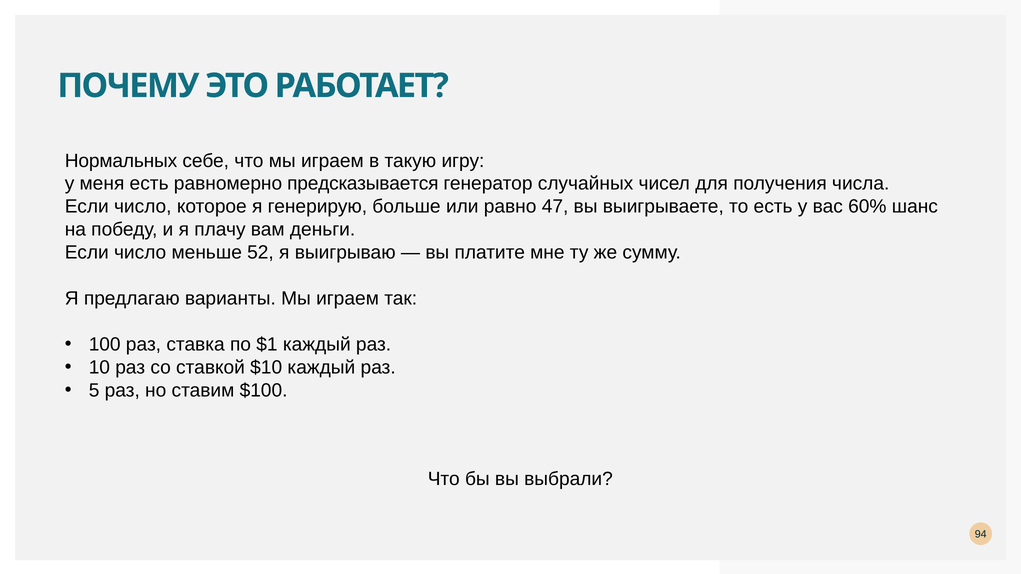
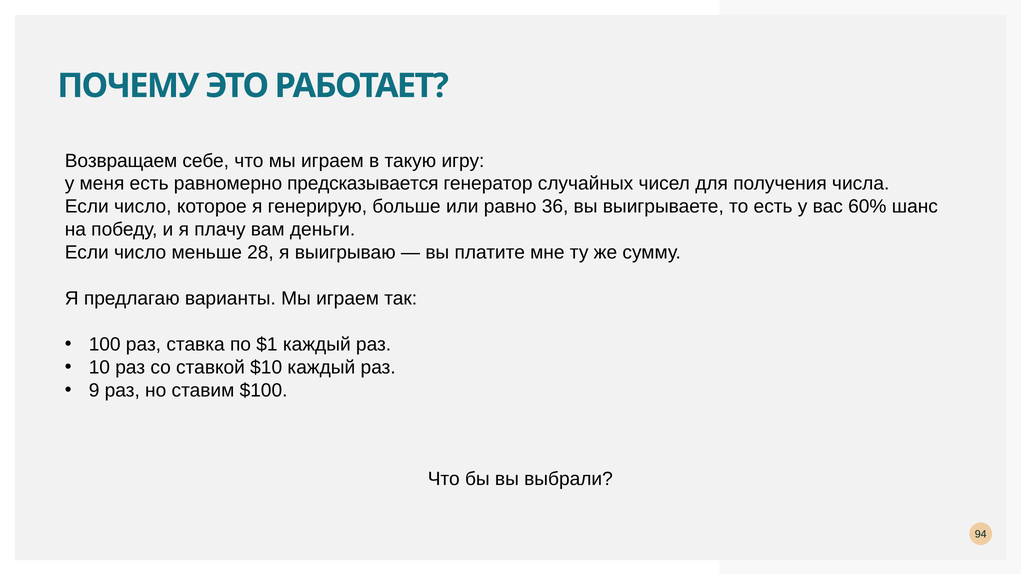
Нормальных: Нормальных -> Возвращаем
47: 47 -> 36
52: 52 -> 28
5: 5 -> 9
